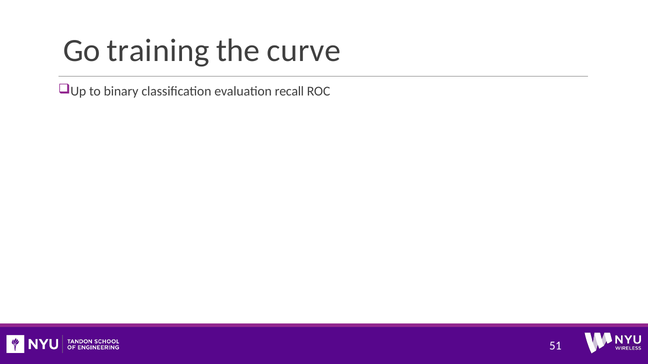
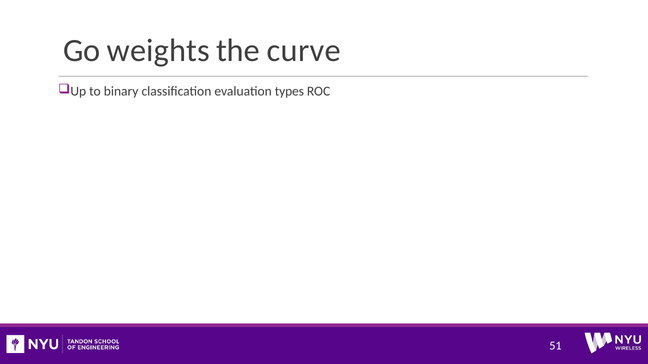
training: training -> weights
recall: recall -> types
